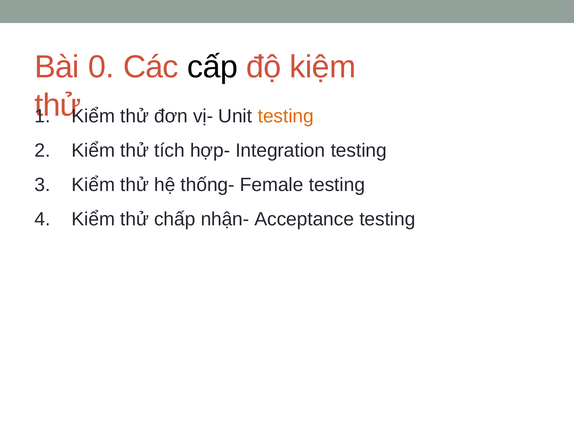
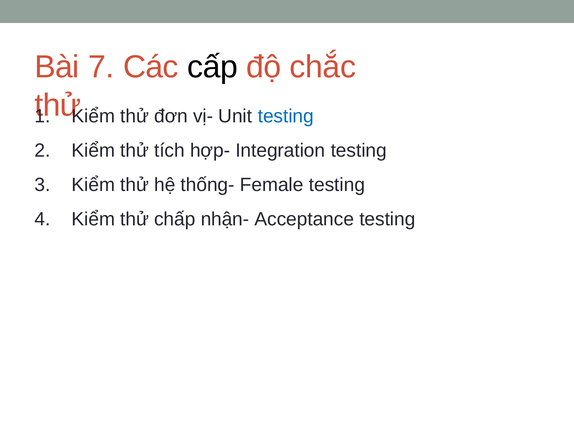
0: 0 -> 7
kiệm: kiệm -> chắc
testing at (286, 116) colour: orange -> blue
